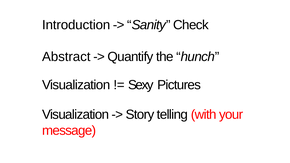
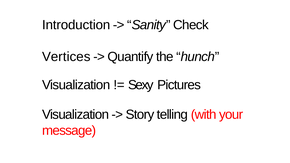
Abstract: Abstract -> Vertices
